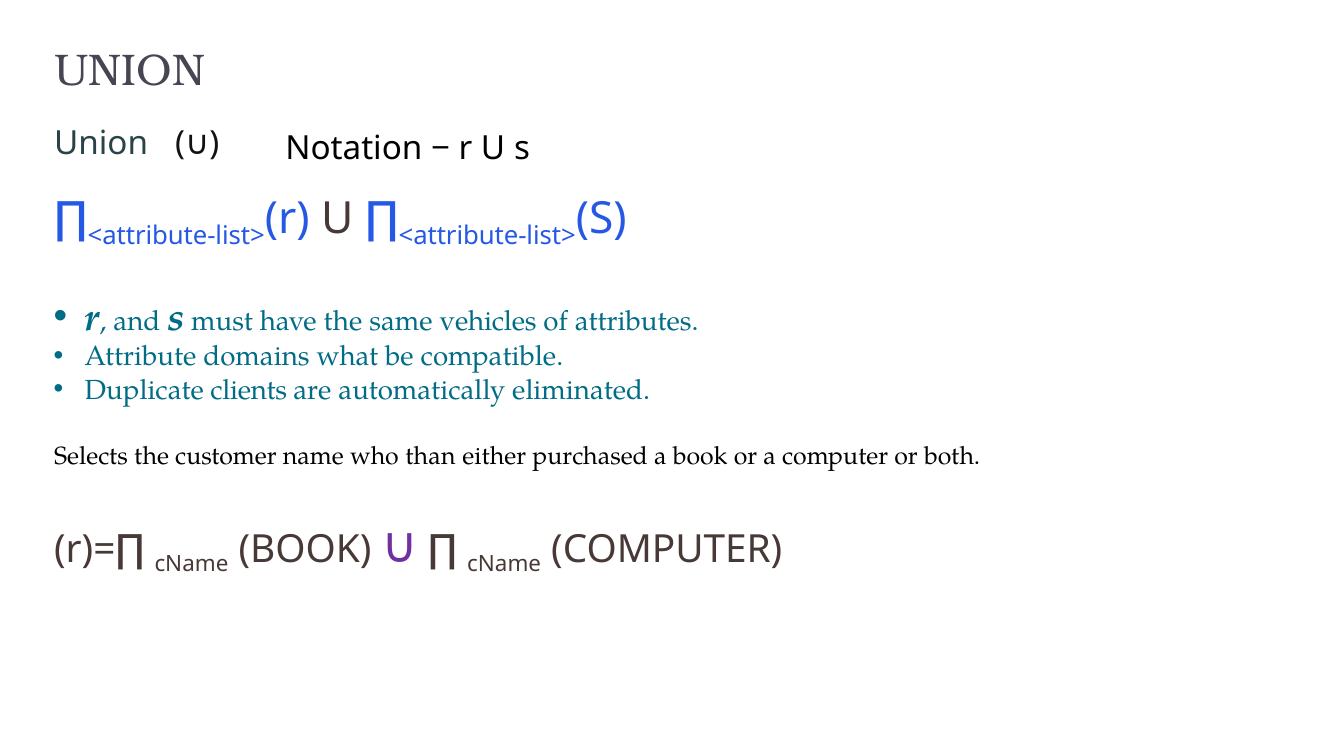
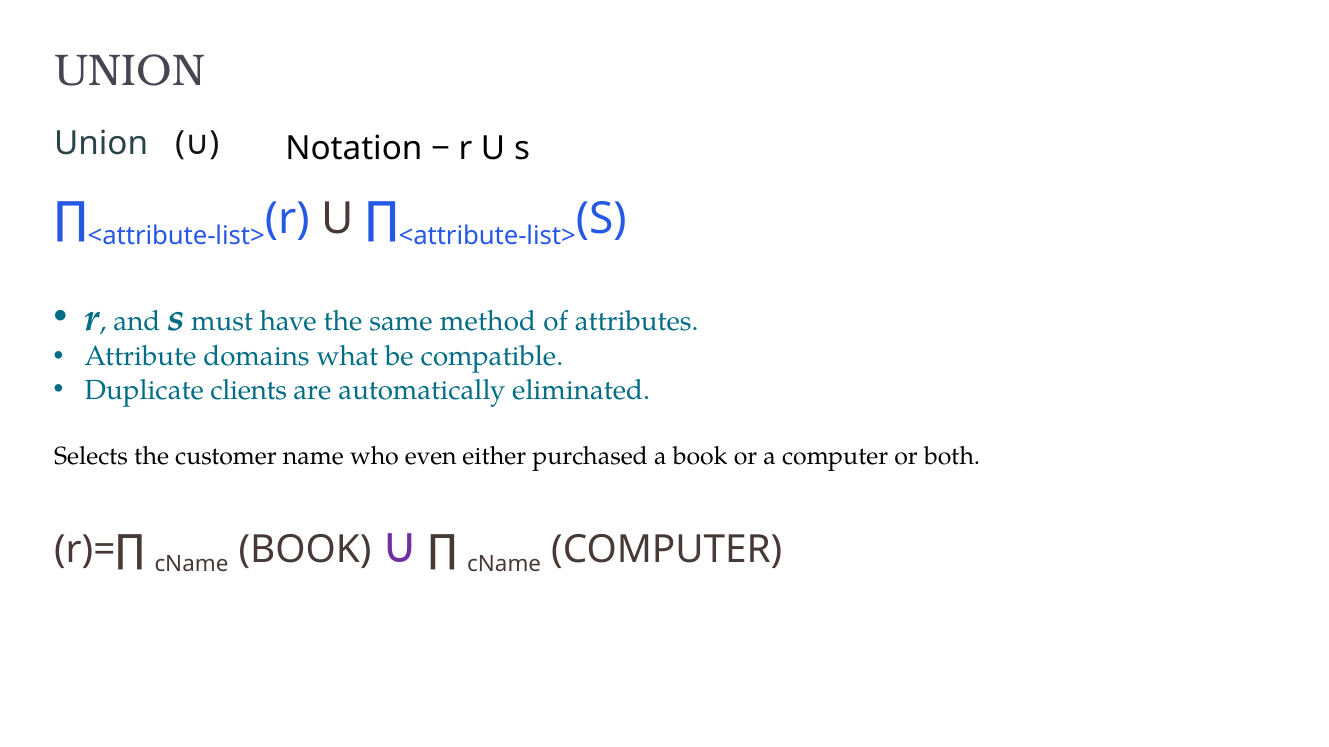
vehicles: vehicles -> method
than: than -> even
